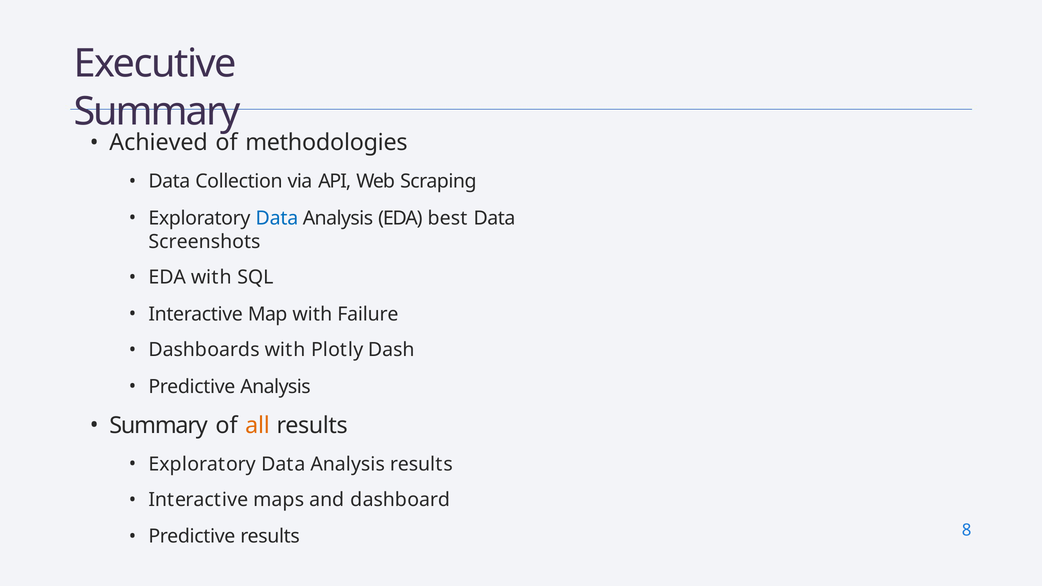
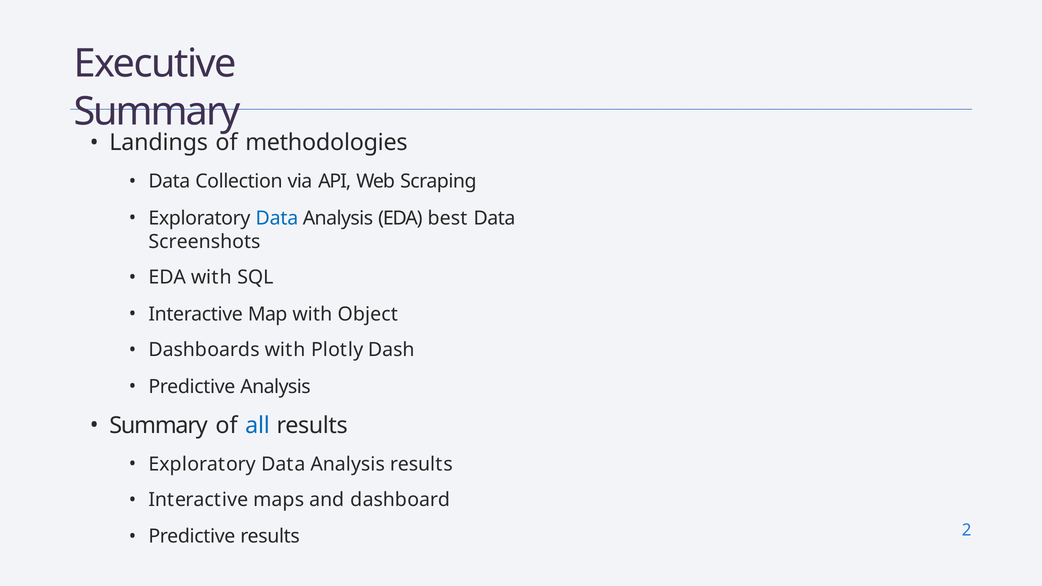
Achieved: Achieved -> Landings
Failure: Failure -> Object
all colour: orange -> blue
8: 8 -> 2
